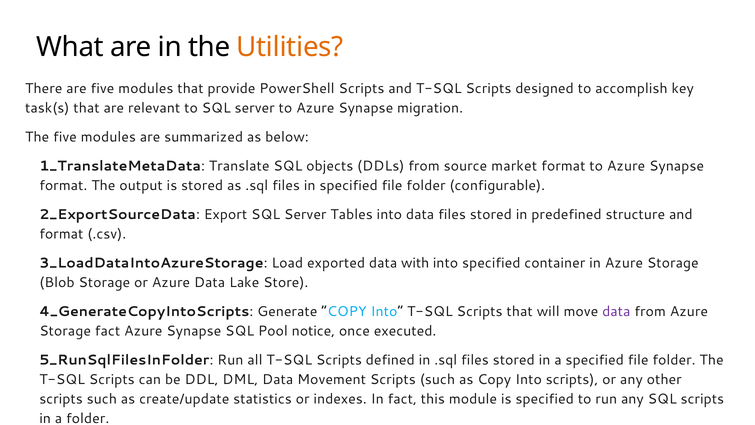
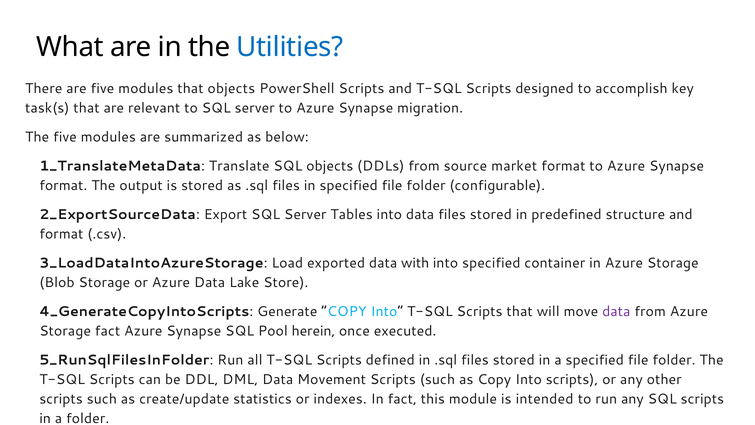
Utilities colour: orange -> blue
that provide: provide -> objects
notice: notice -> herein
is specified: specified -> intended
